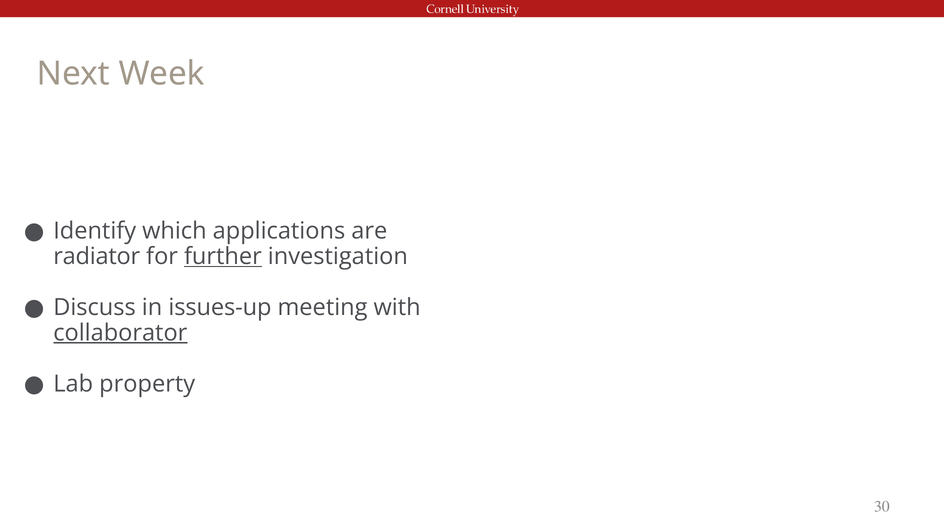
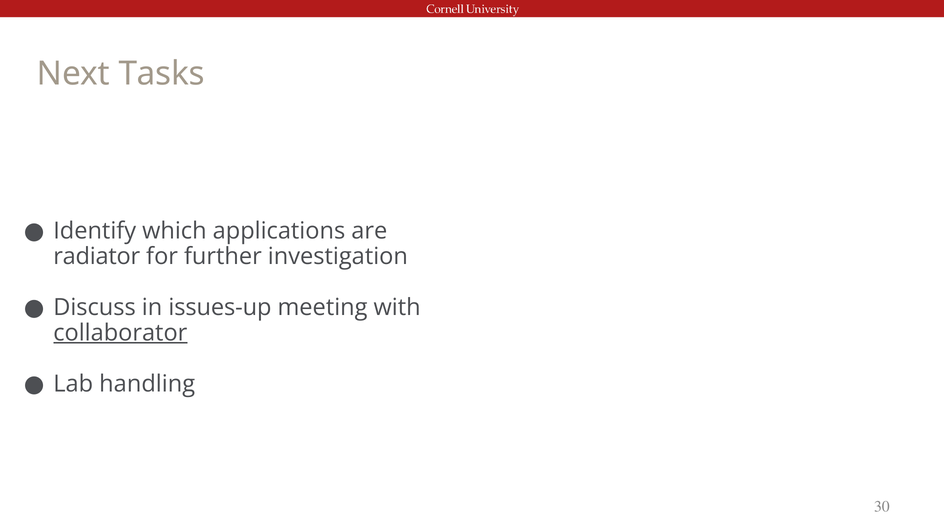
Week: Week -> Tasks
further underline: present -> none
property: property -> handling
